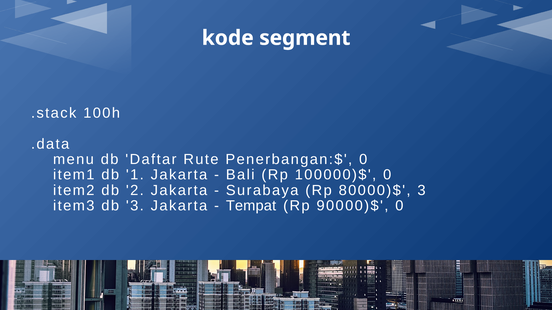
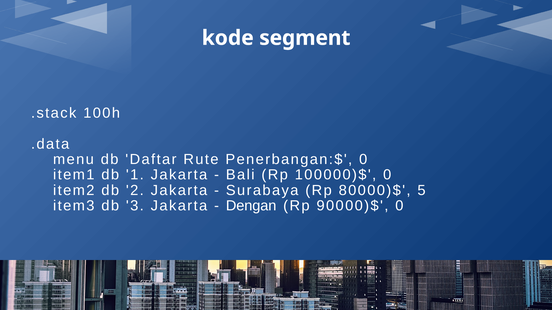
80000)$ 3: 3 -> 5
Tempat: Tempat -> Dengan
